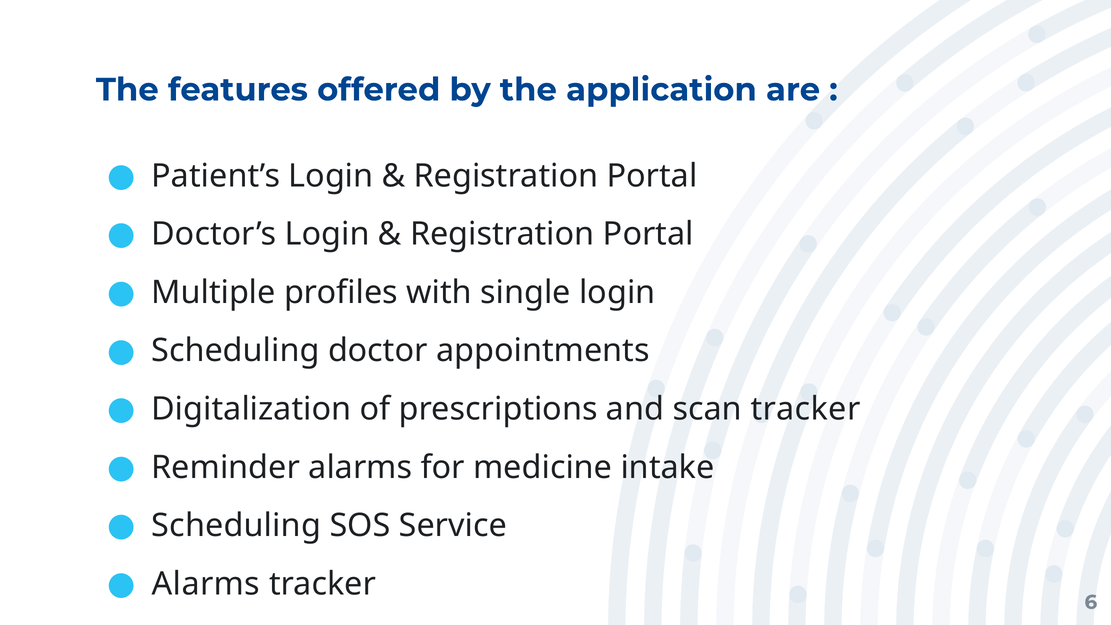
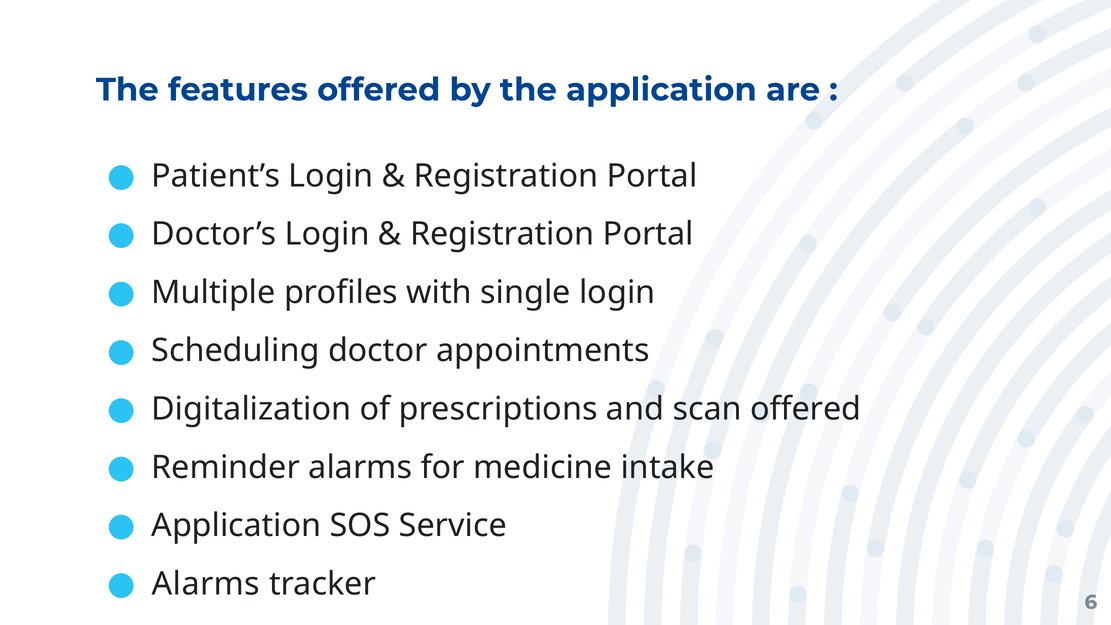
scan tracker: tracker -> offered
Scheduling at (236, 526): Scheduling -> Application
